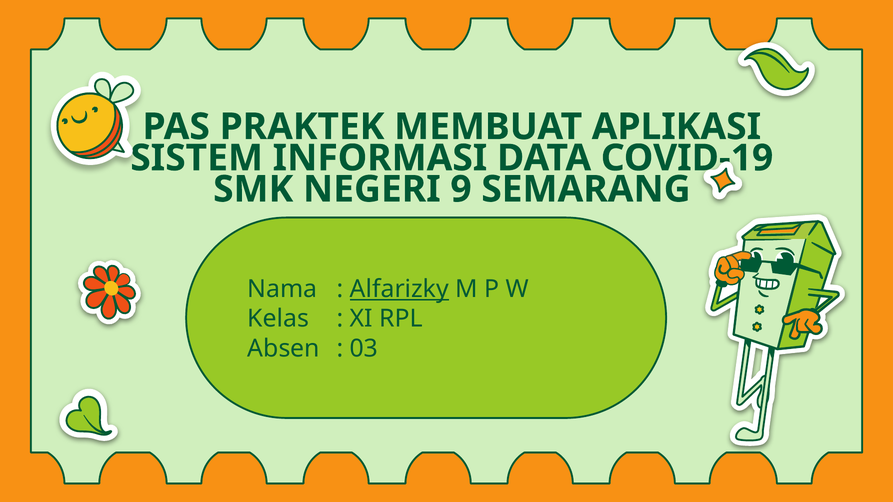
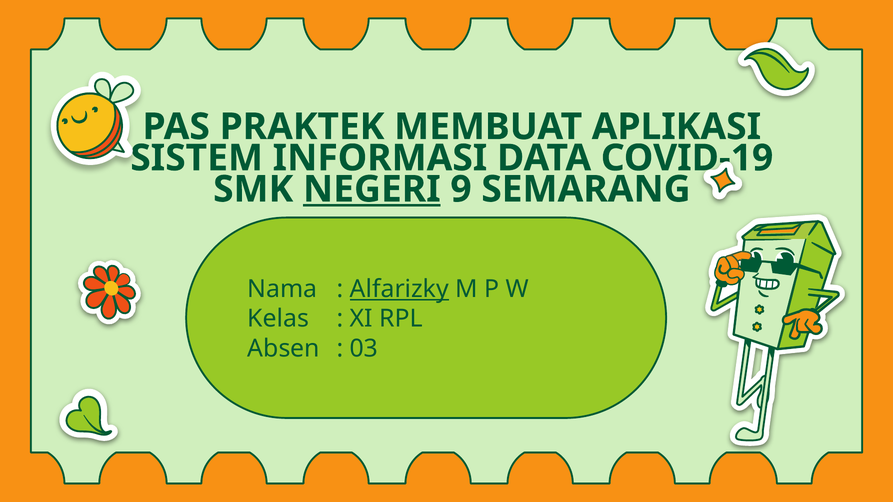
NEGERI underline: none -> present
